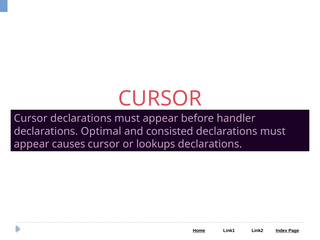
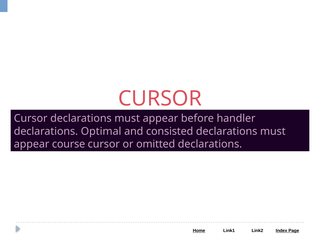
causes: causes -> course
lookups: lookups -> omitted
